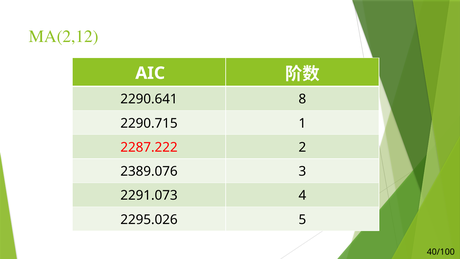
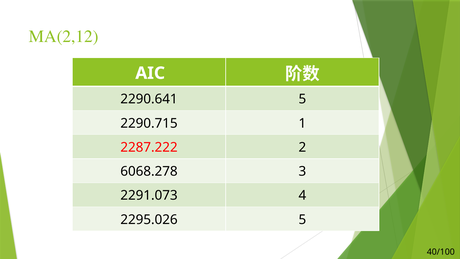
2290.641 8: 8 -> 5
2389.076: 2389.076 -> 6068.278
